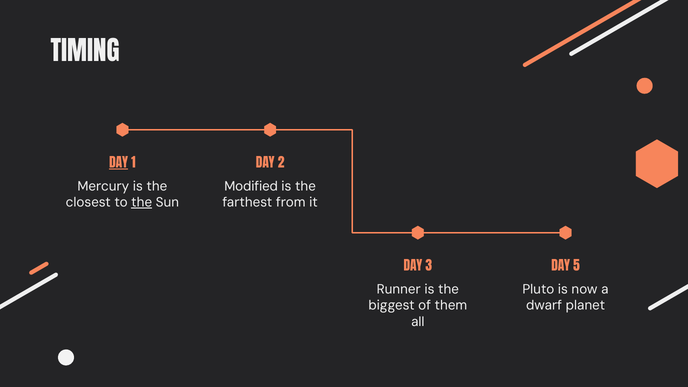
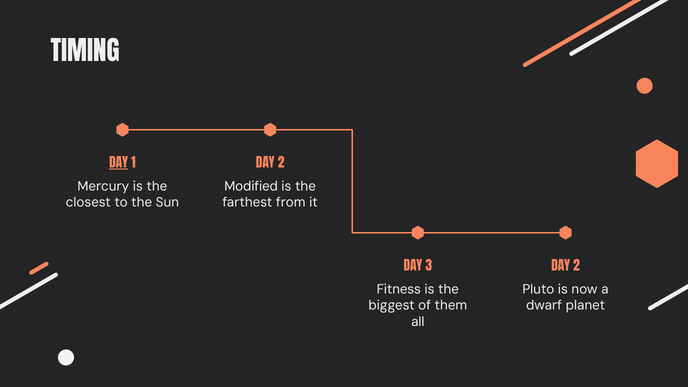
the at (142, 202) underline: present -> none
5 at (577, 267): 5 -> 2
Runner: Runner -> Fitness
